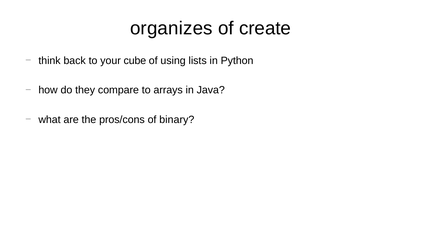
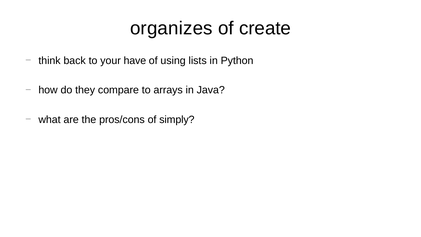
cube: cube -> have
binary: binary -> simply
